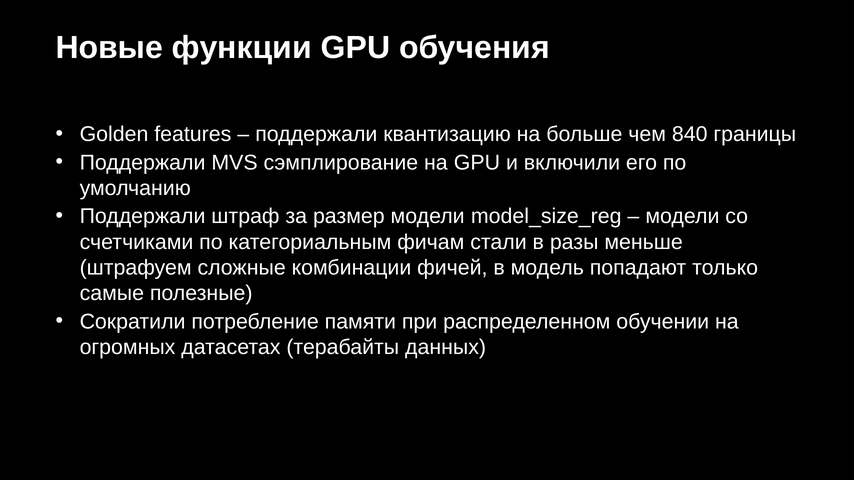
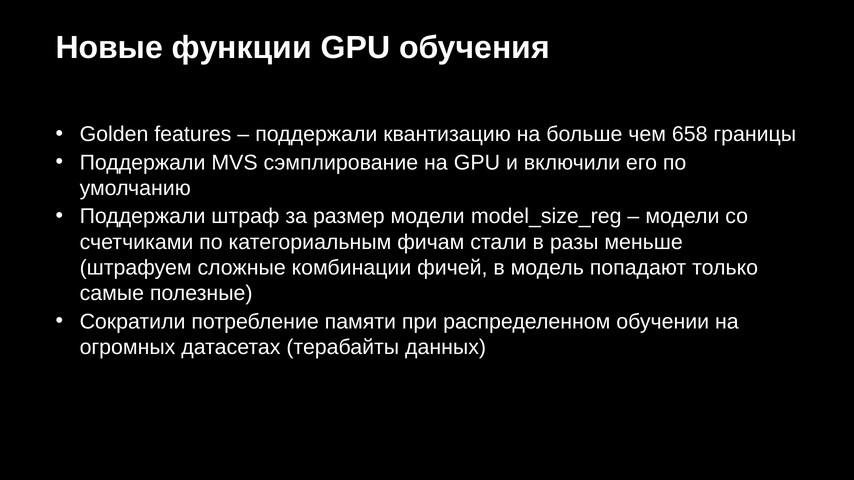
840: 840 -> 658
